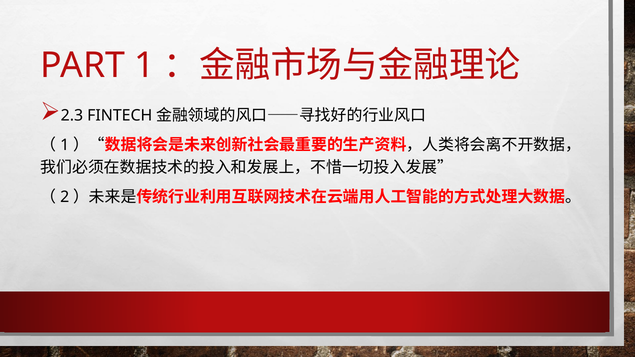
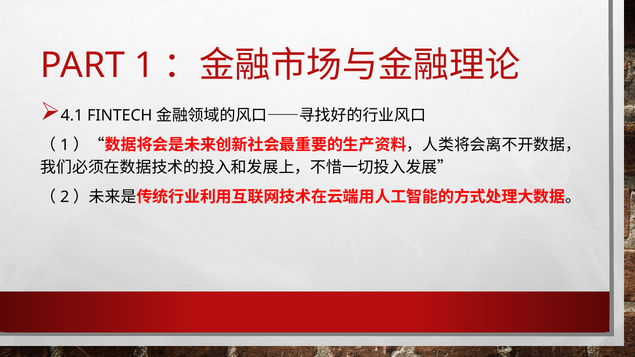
2.3: 2.3 -> 4.1
